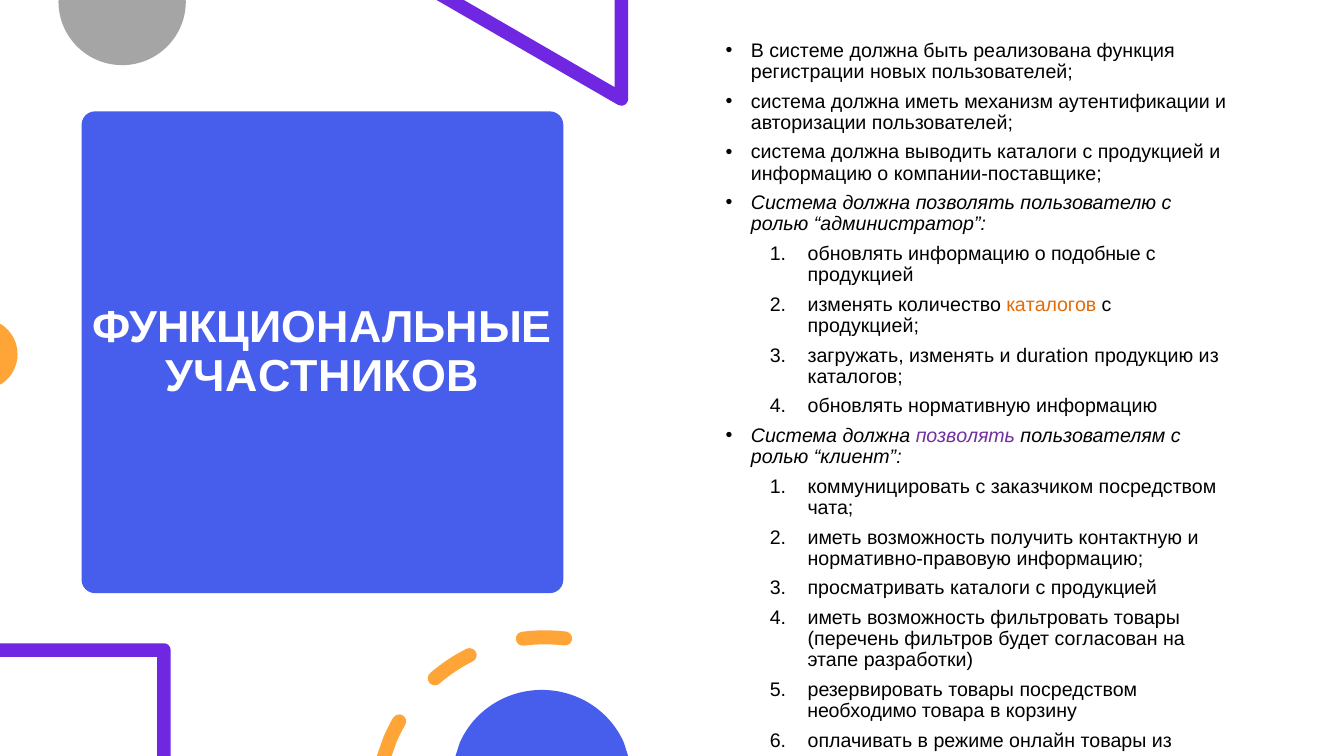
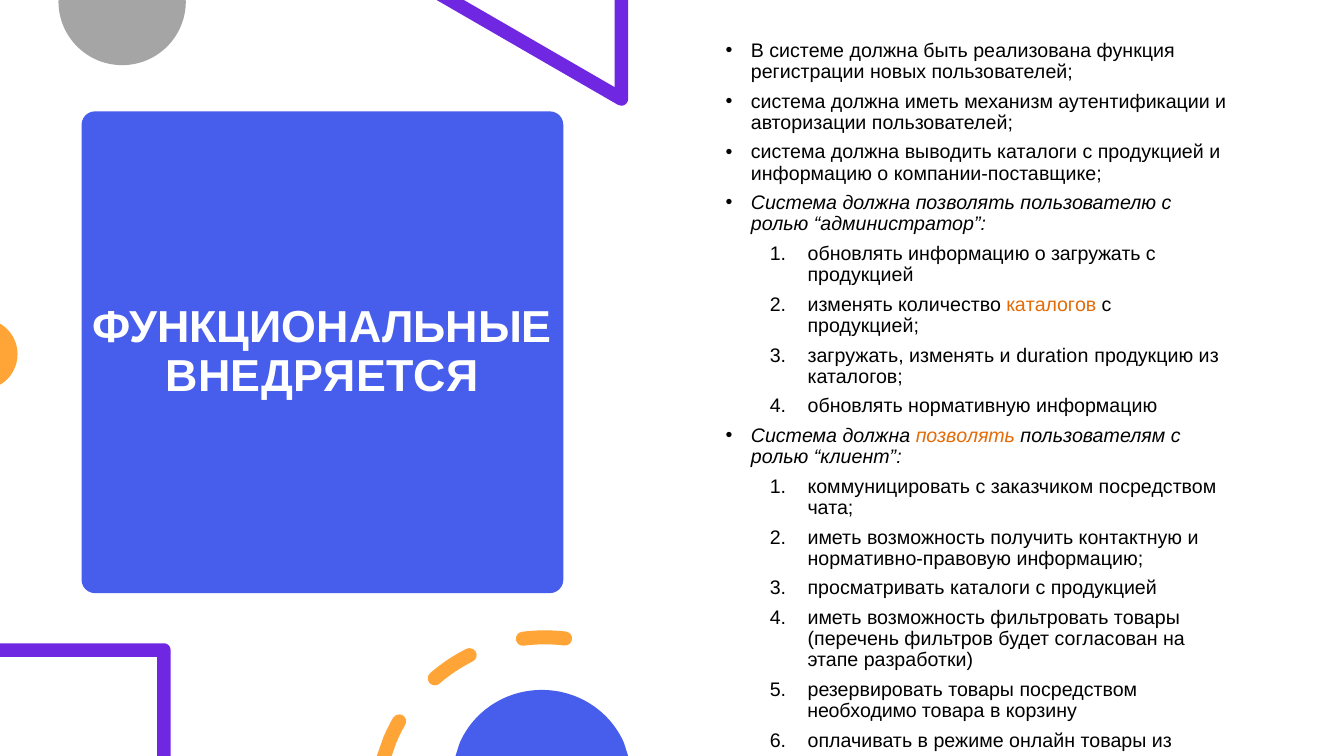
о подобные: подобные -> загружать
УЧАСТНИКОВ: УЧАСТНИКОВ -> ВНЕДРЯЕТСЯ
позволять at (965, 436) colour: purple -> orange
